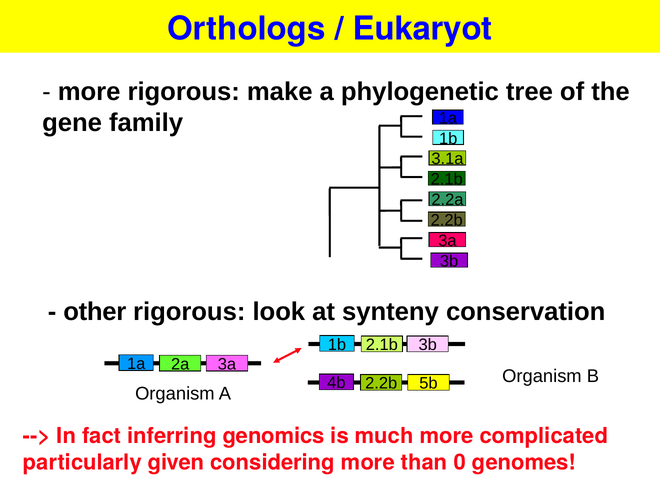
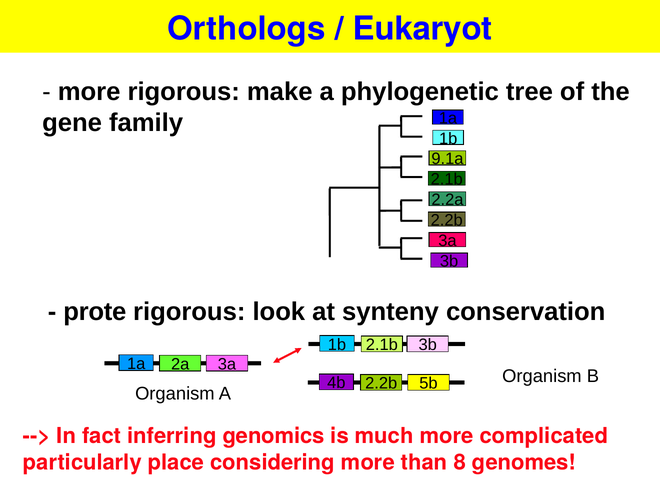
3.1a: 3.1a -> 9.1a
other: other -> prote
given: given -> place
0: 0 -> 8
